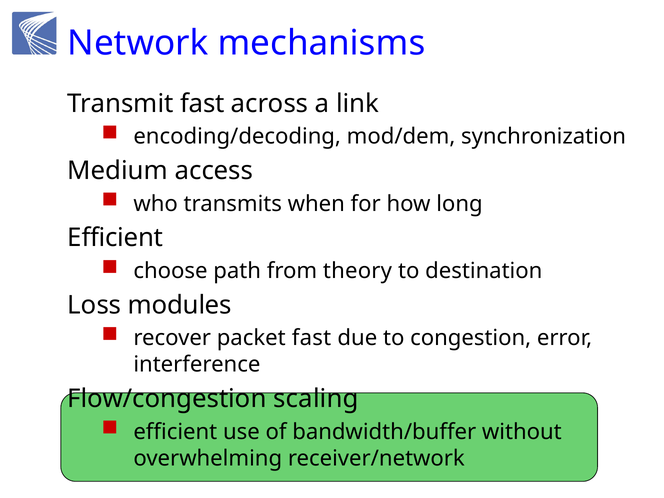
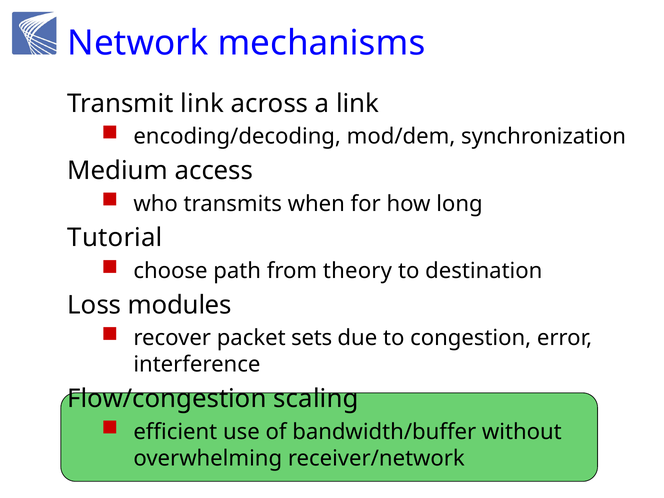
Transmit fast: fast -> link
Efficient at (115, 238): Efficient -> Tutorial
packet fast: fast -> sets
